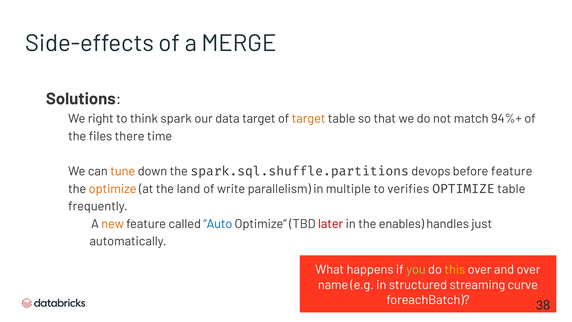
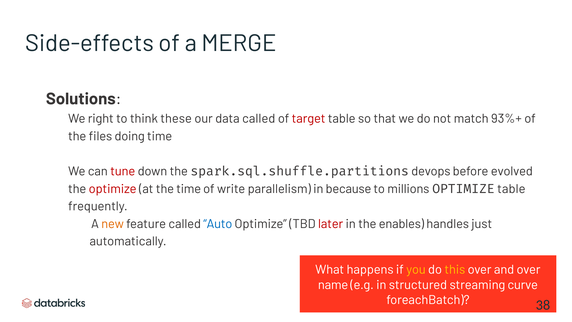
spark: spark -> these
data target: target -> called
target at (309, 119) colour: orange -> red
94%+: 94%+ -> 93%+
there: there -> doing
tune colour: orange -> red
before feature: feature -> evolved
optimize at (113, 189) colour: orange -> red
the land: land -> time
multiple: multiple -> because
verifies: verifies -> millions
you colour: light green -> yellow
